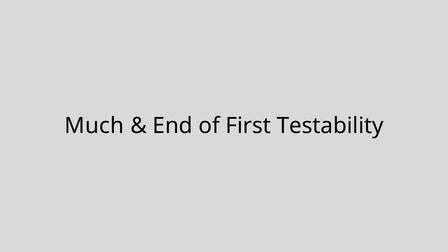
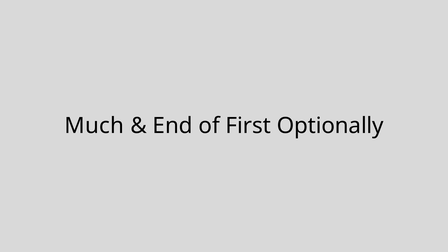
Testability: Testability -> Optionally
